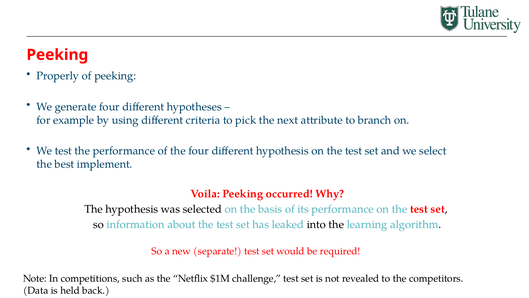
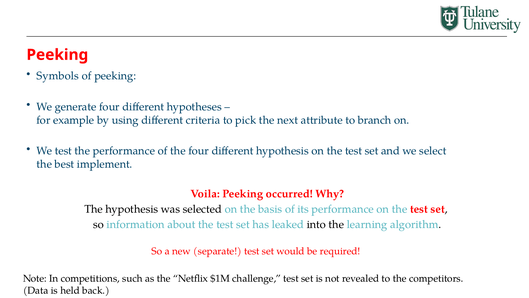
Properly: Properly -> Symbols
